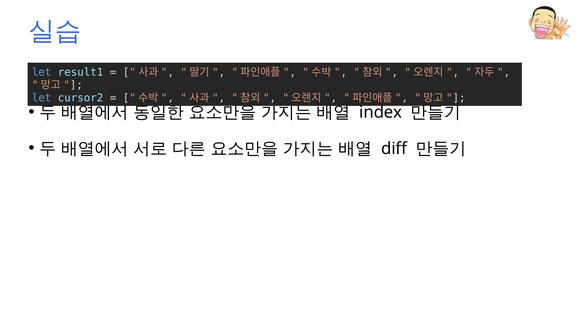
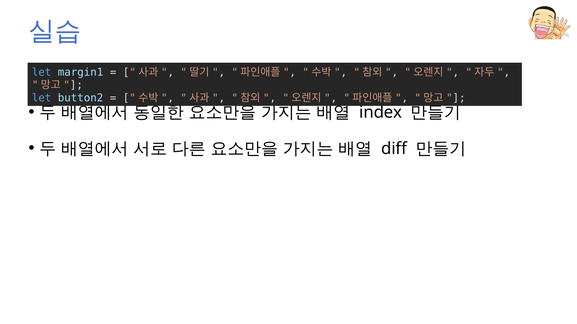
result1: result1 -> margin1
cursor2: cursor2 -> button2
